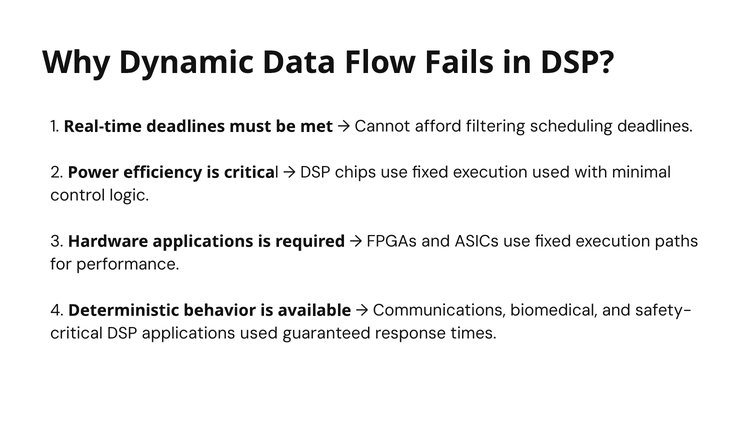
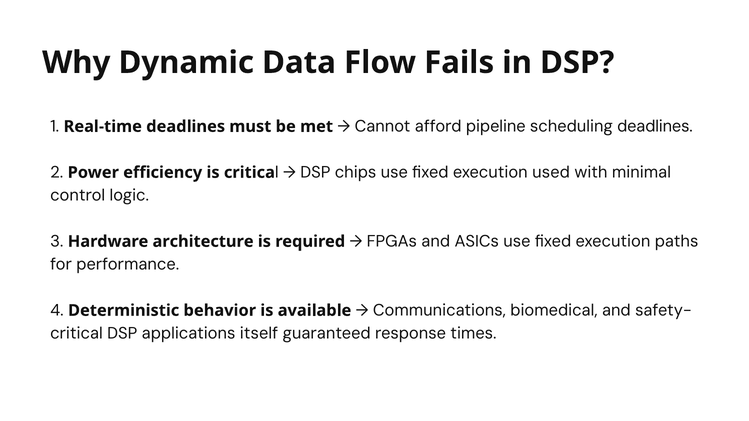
filtering: filtering -> pipeline
Hardware applications: applications -> architecture
applications used: used -> itself
